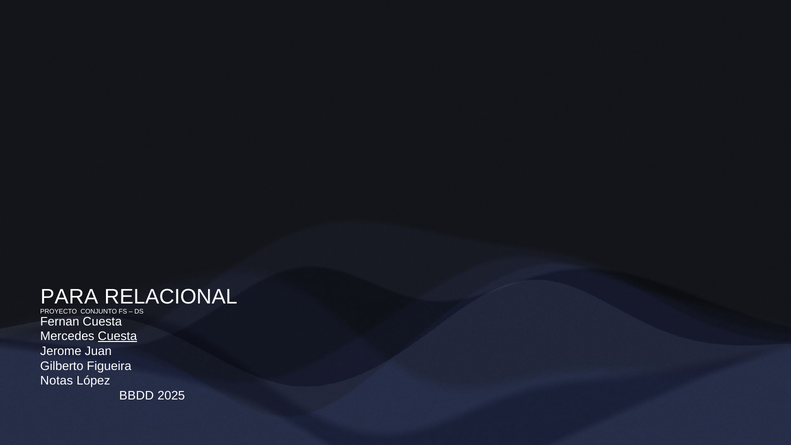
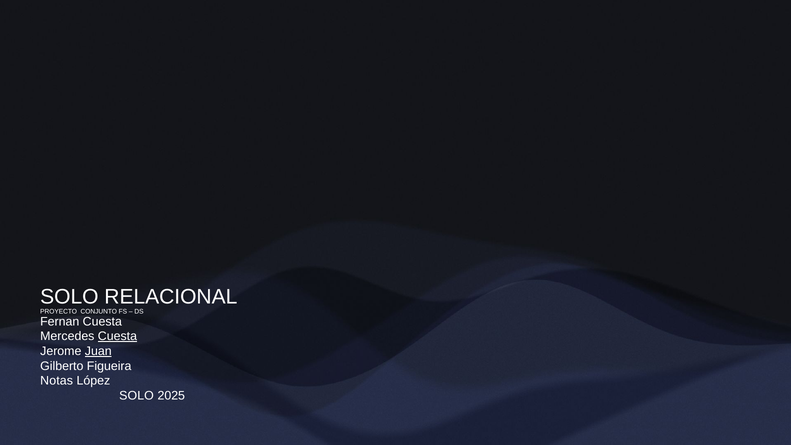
PARA at (69, 297): PARA -> SOLO
Juan underline: none -> present
BBDD at (137, 396): BBDD -> SOLO
